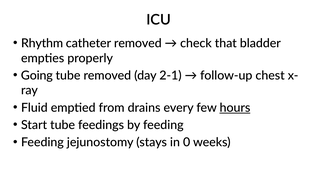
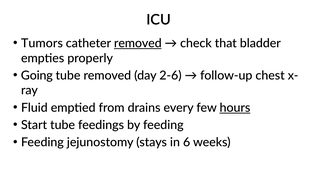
Rhythm: Rhythm -> Tumors
removed at (138, 43) underline: none -> present
2-1: 2-1 -> 2-6
0: 0 -> 6
